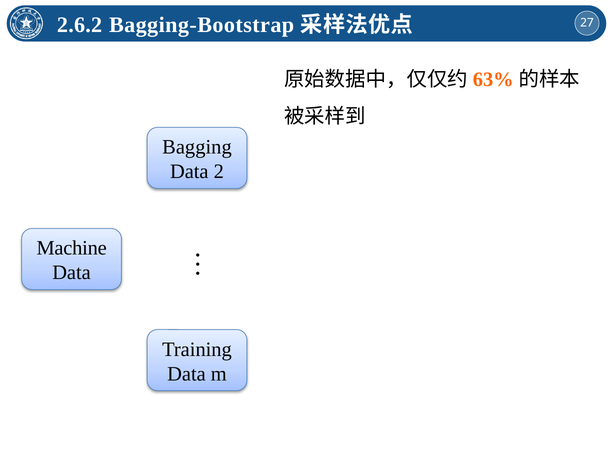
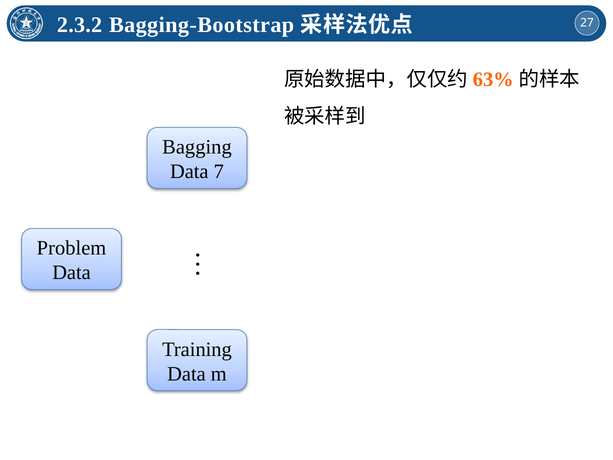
2.6.2: 2.6.2 -> 2.3.2
2: 2 -> 7
Machine: Machine -> Problem
